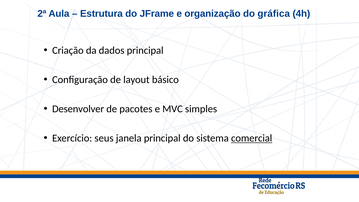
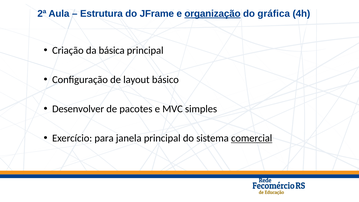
organização underline: none -> present
dados: dados -> básica
seus: seus -> para
